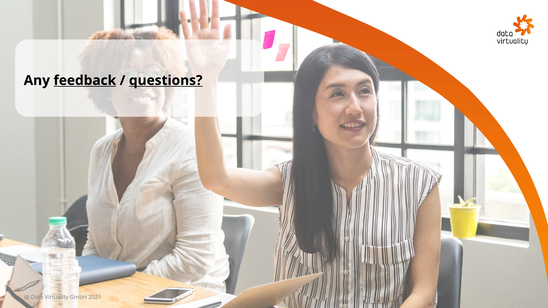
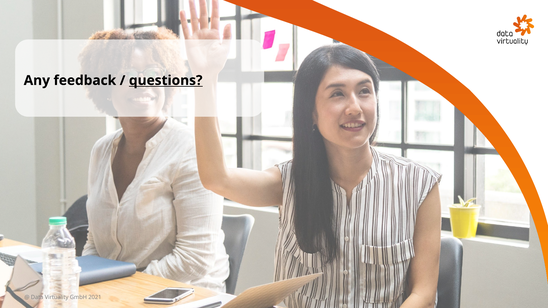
feedback underline: present -> none
